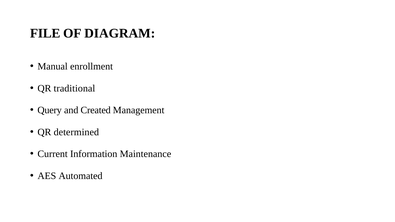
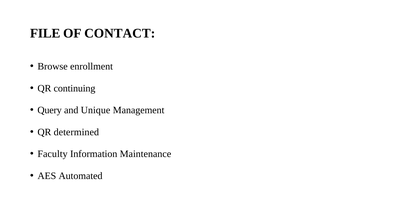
DIAGRAM: DIAGRAM -> CONTACT
Manual: Manual -> Browse
traditional: traditional -> continuing
Created: Created -> Unique
Current: Current -> Faculty
